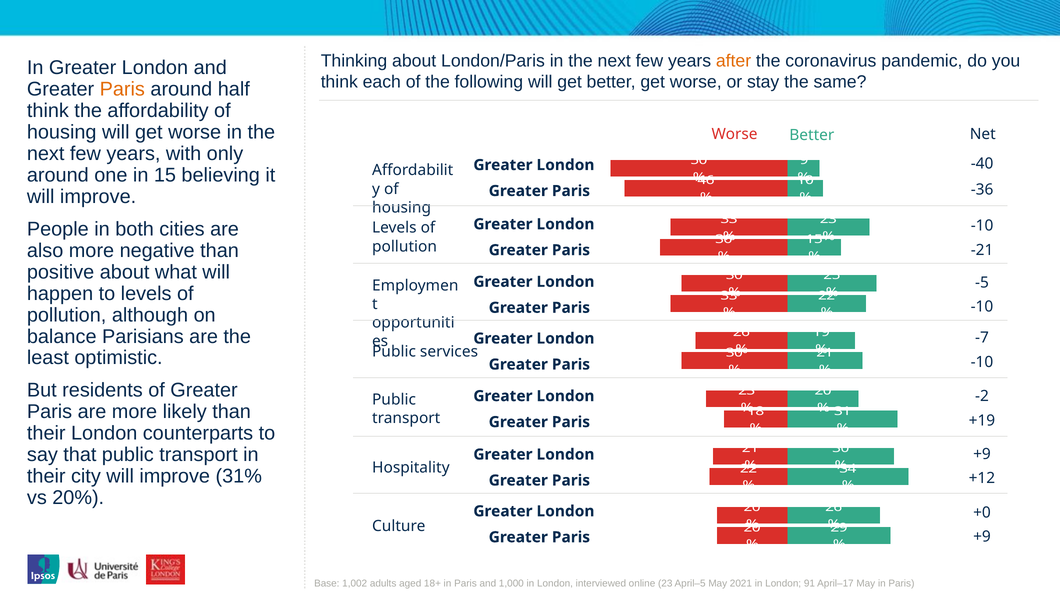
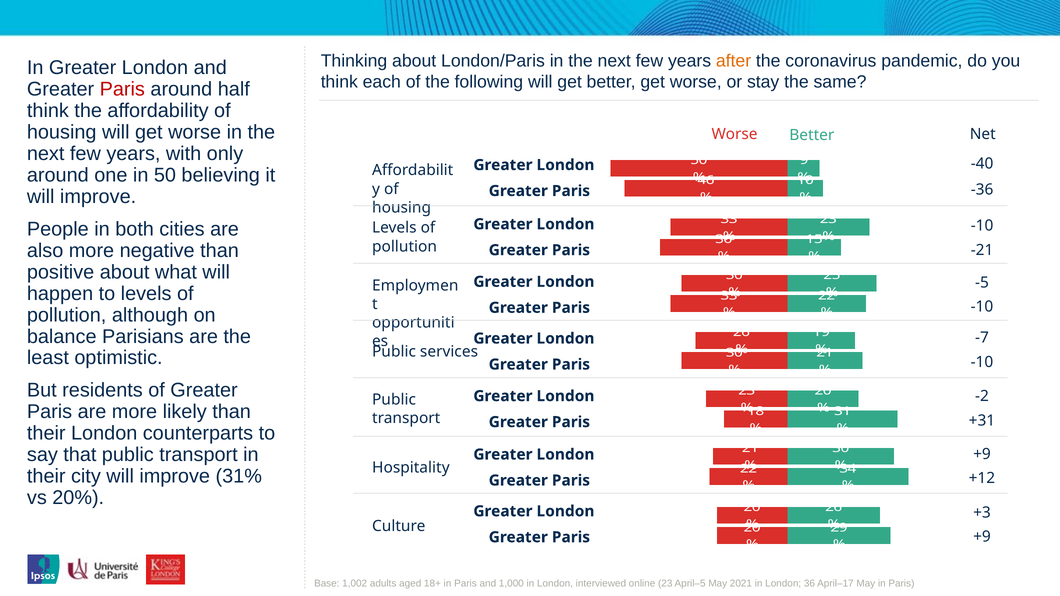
Paris at (122, 89) colour: orange -> red
in 15: 15 -> 50
+19: +19 -> +31
+0: +0 -> +3
London 91: 91 -> 36
